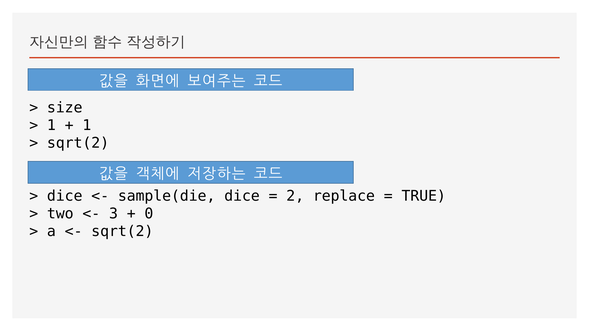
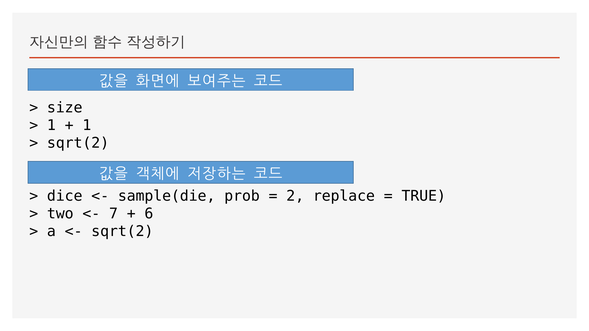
sample(die dice: dice -> prob
3: 3 -> 7
0: 0 -> 6
